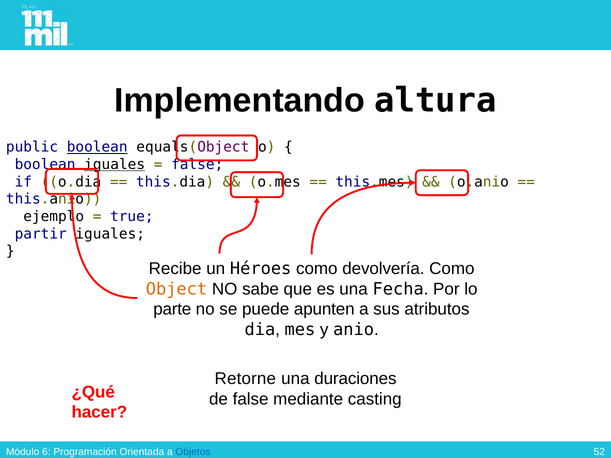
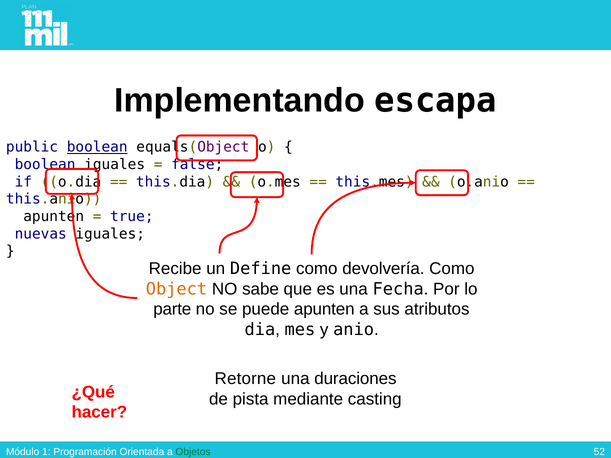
altura: altura -> escapa
iguales at (115, 165) underline: present -> none
ejemplo at (54, 217): ejemplo -> apunten
partir: partir -> nuevas
Héroes: Héroes -> Define
de false: false -> pista
6: 6 -> 1
Objetos colour: blue -> green
